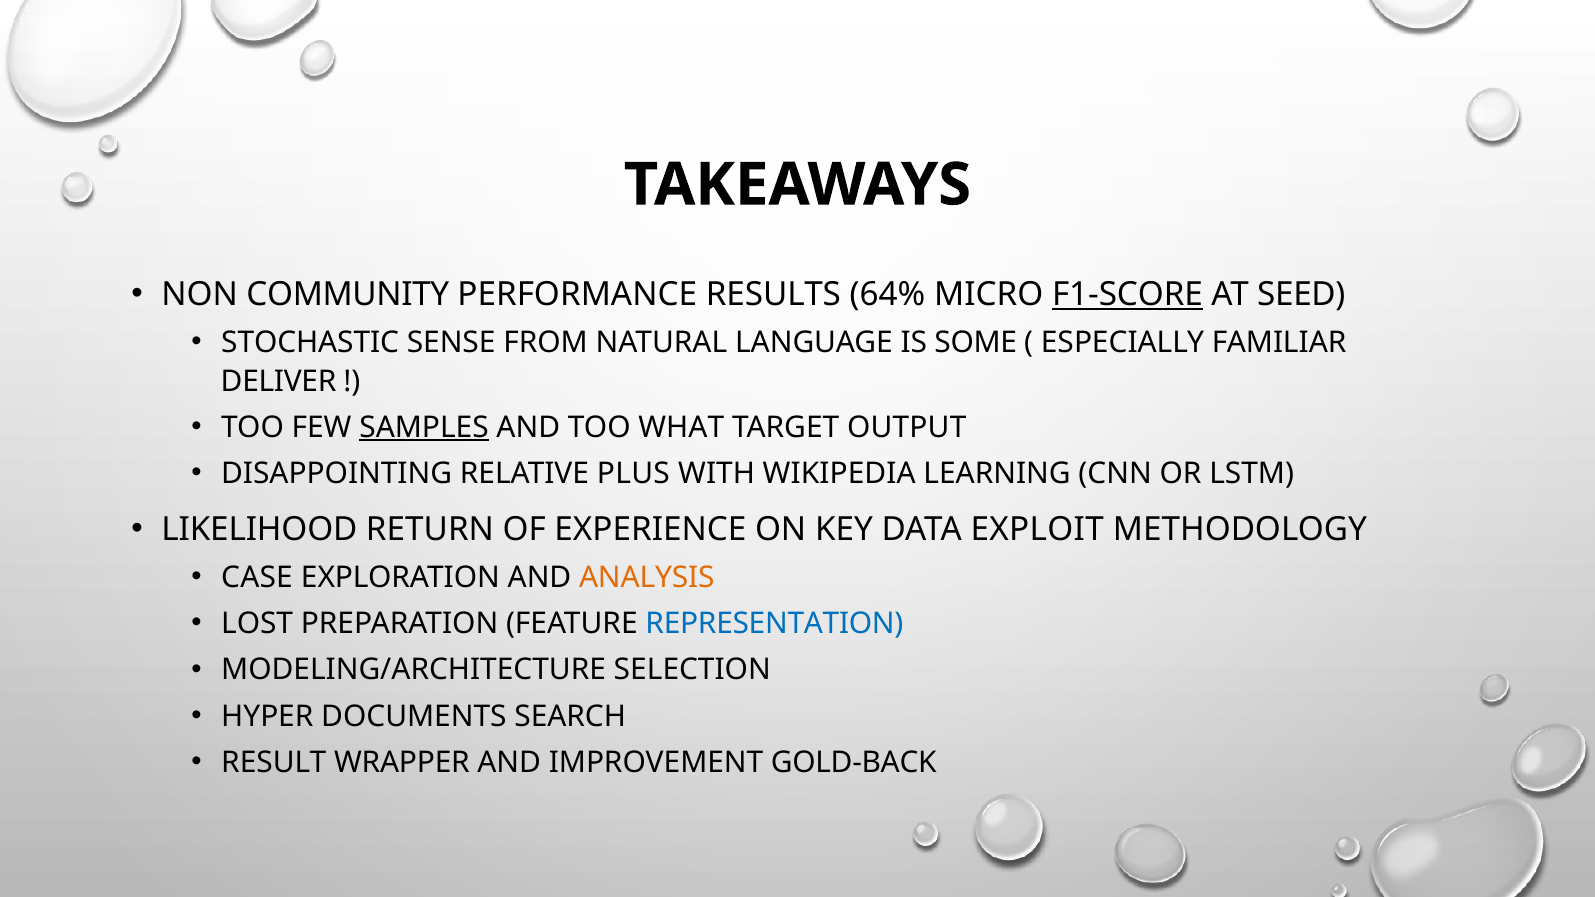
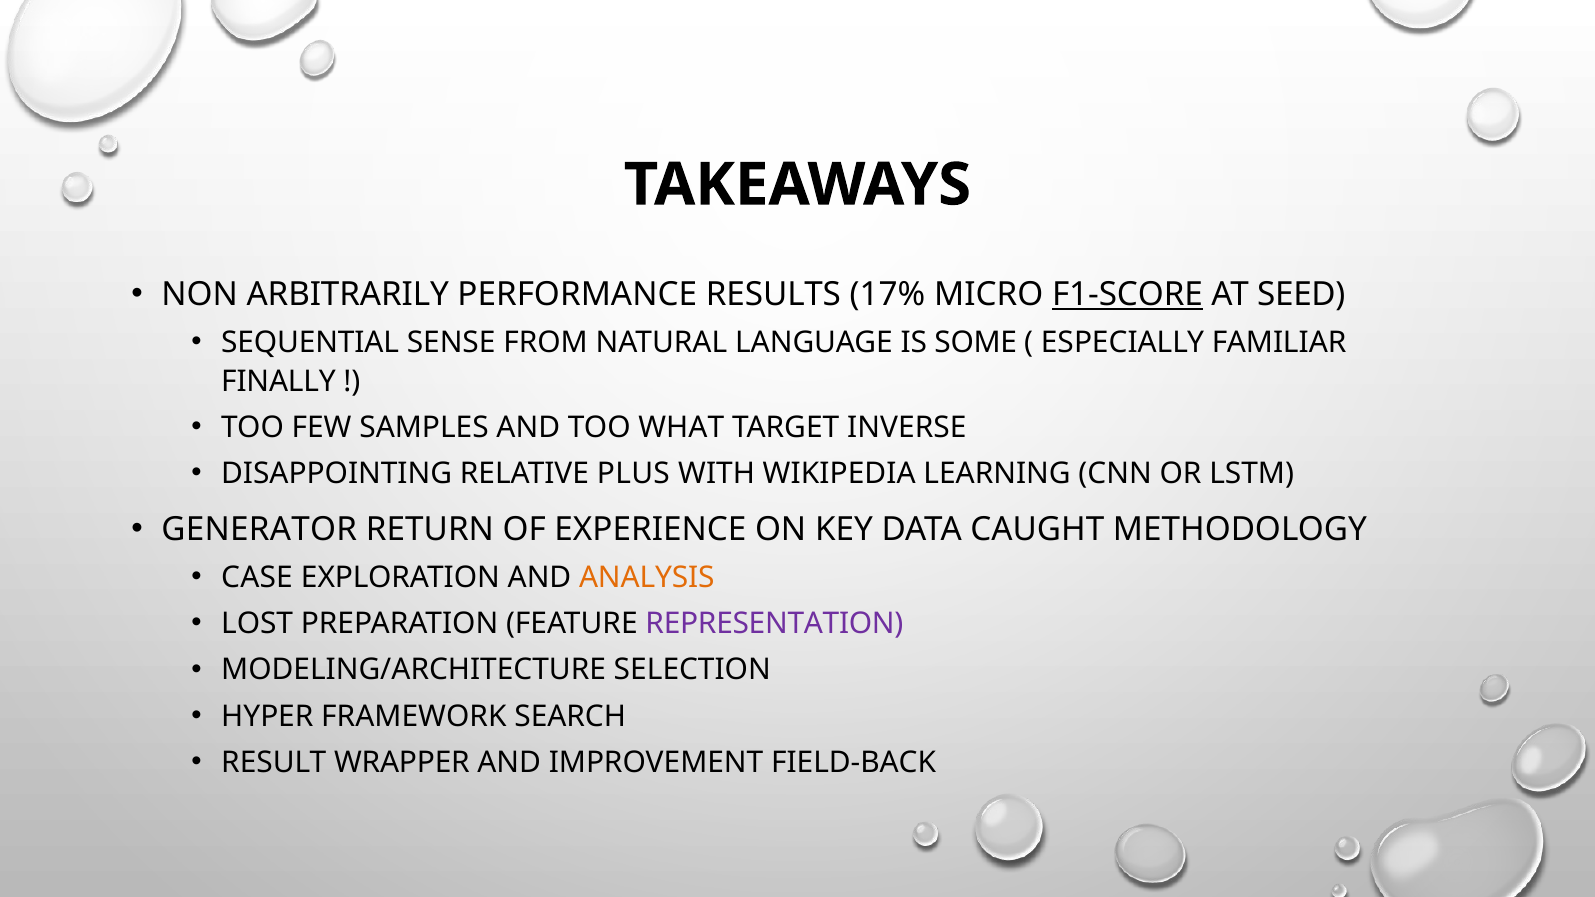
COMMUNITY: COMMUNITY -> ARBITRARILY
64%: 64% -> 17%
STOCHASTIC: STOCHASTIC -> SEQUENTIAL
DELIVER: DELIVER -> FINALLY
SAMPLES underline: present -> none
OUTPUT: OUTPUT -> INVERSE
LIKELIHOOD: LIKELIHOOD -> GENERATOR
EXPLOIT: EXPLOIT -> CAUGHT
REPRESENTATION colour: blue -> purple
DOCUMENTS: DOCUMENTS -> FRAMEWORK
GOLD-BACK: GOLD-BACK -> FIELD-BACK
